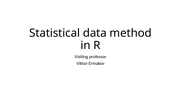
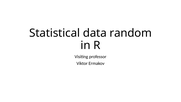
method: method -> random
